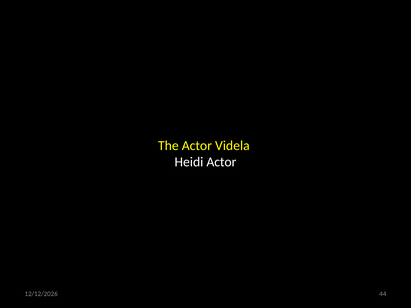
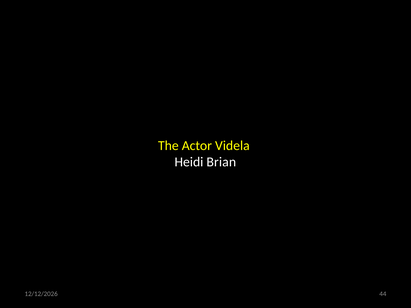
Heidi Actor: Actor -> Brian
